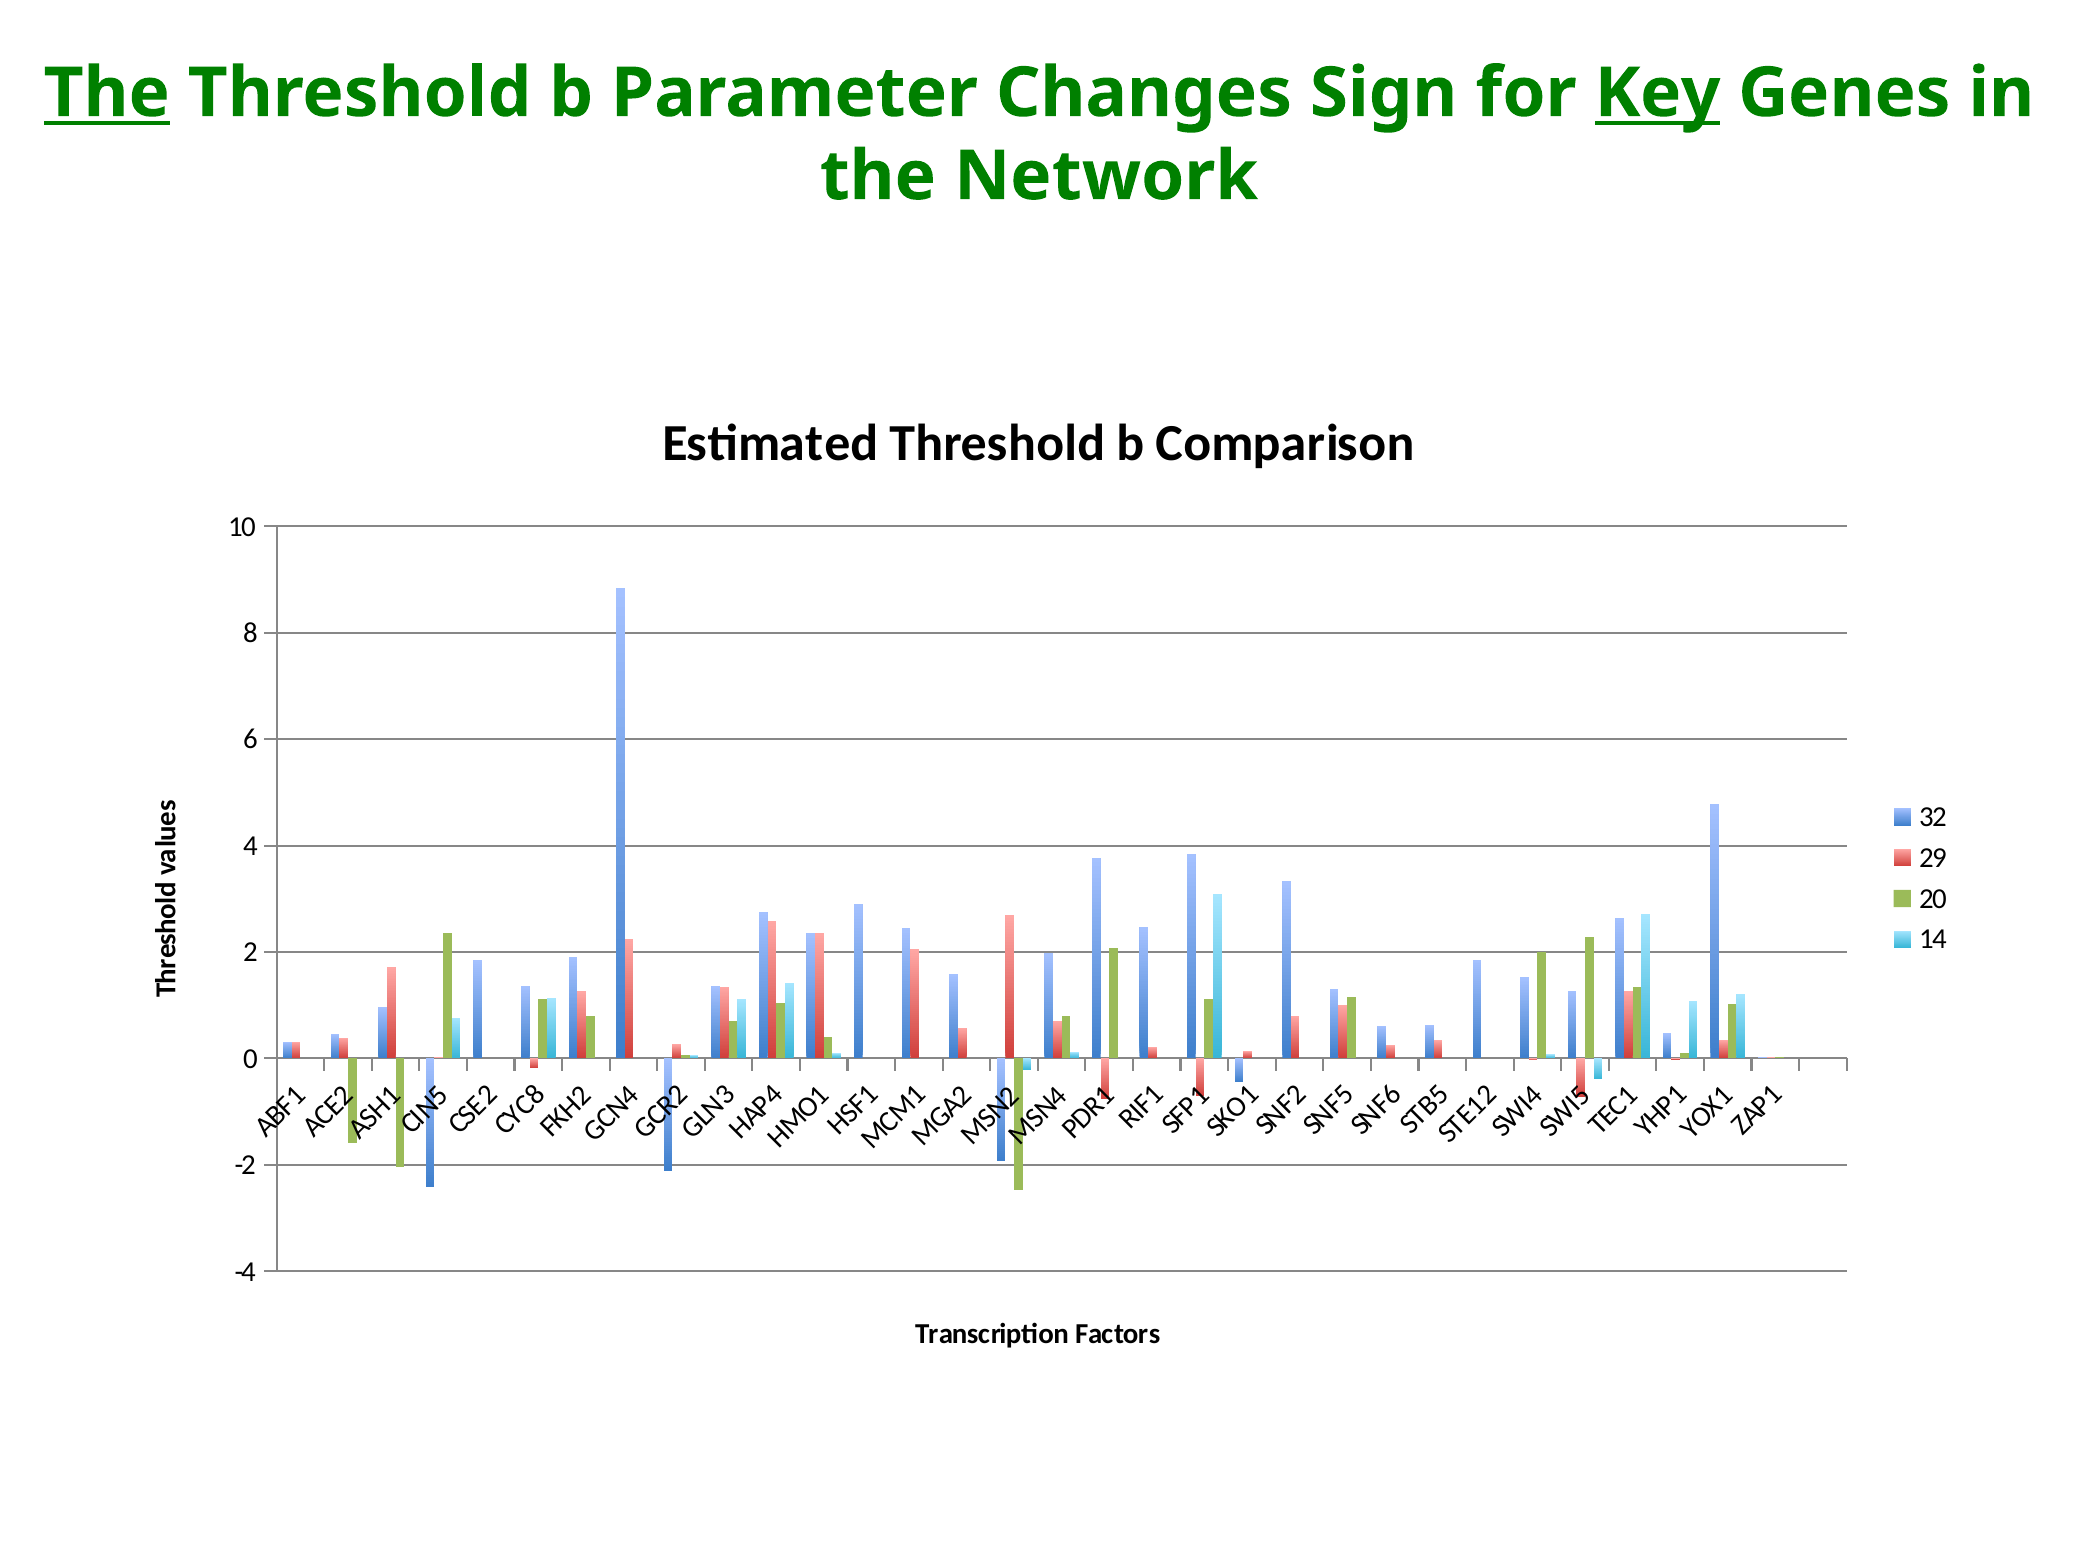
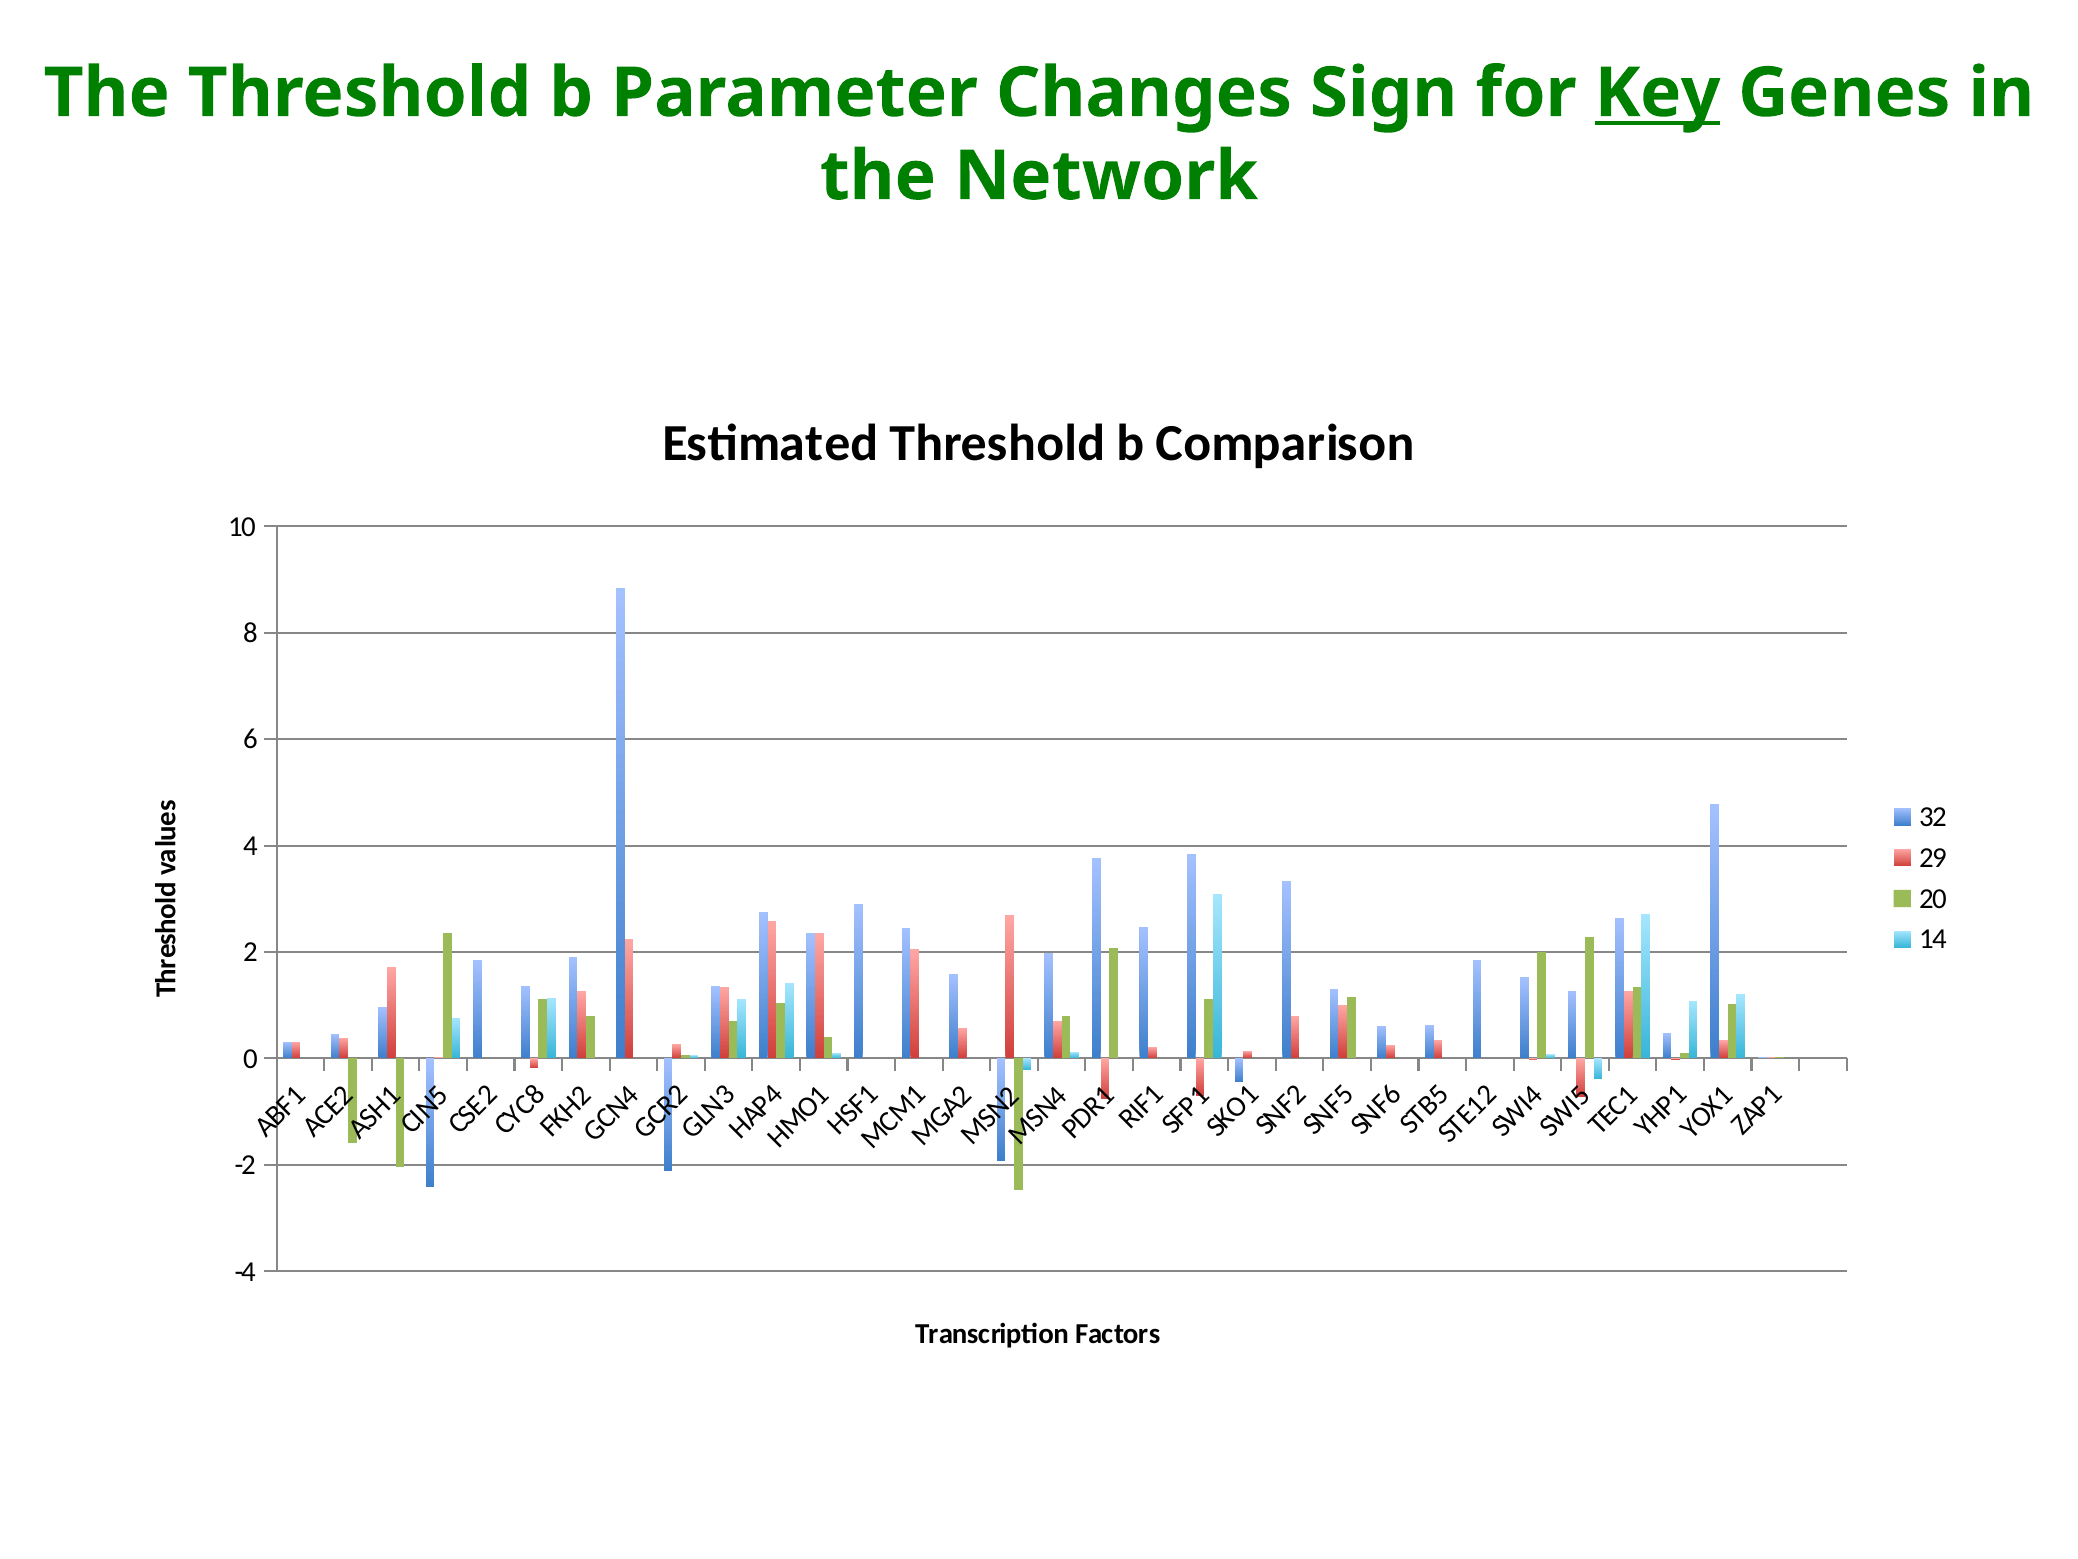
The at (107, 93) underline: present -> none
